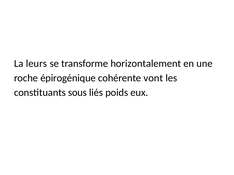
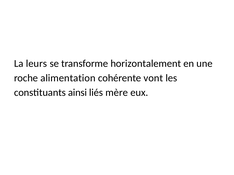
épirogénique: épirogénique -> alimentation
sous: sous -> ainsi
poids: poids -> mère
